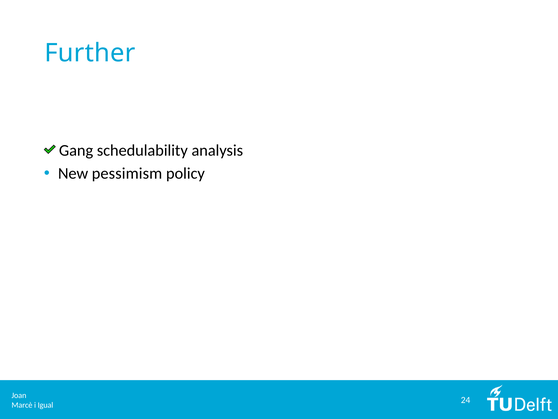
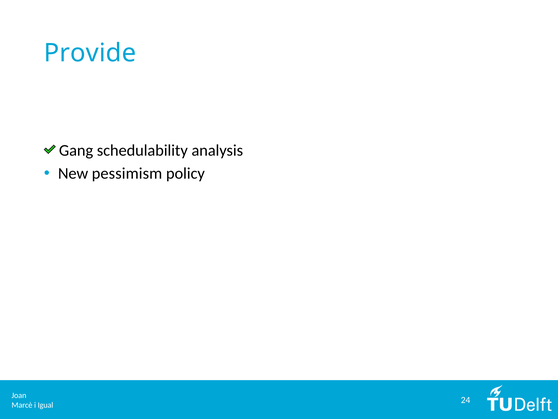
Further: Further -> Provide
